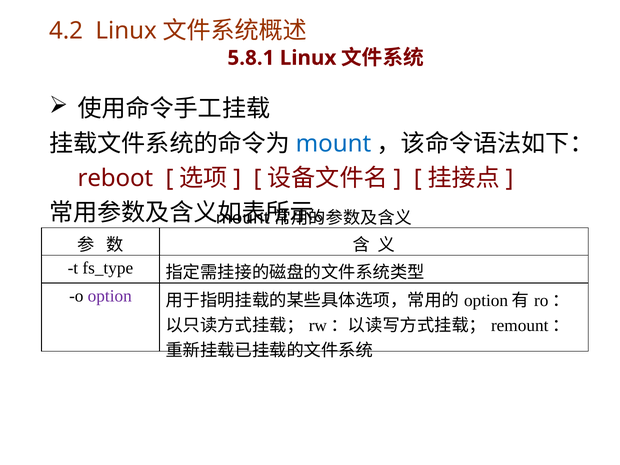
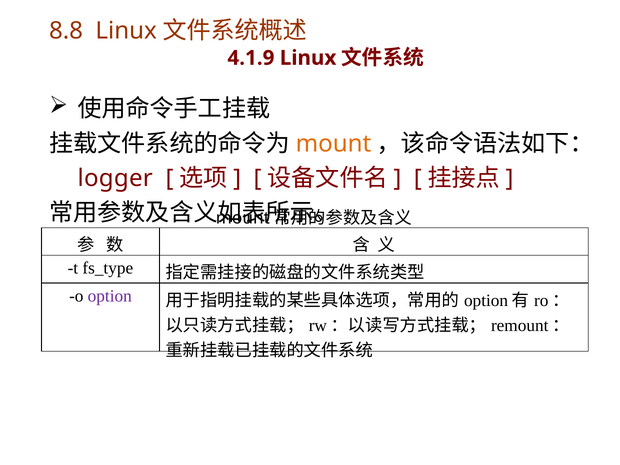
4.2: 4.2 -> 8.8
5.8.1: 5.8.1 -> 4.1.9
mount at (333, 144) colour: blue -> orange
reboot: reboot -> logger
